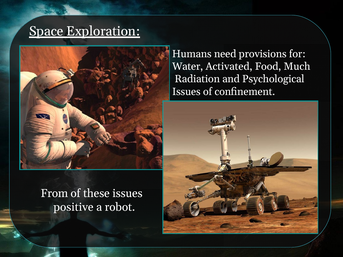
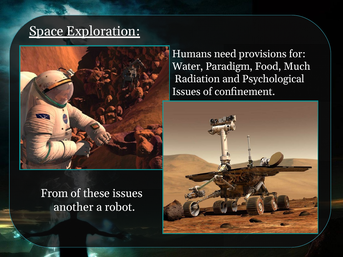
Activated: Activated -> Paradigm
positive: positive -> another
